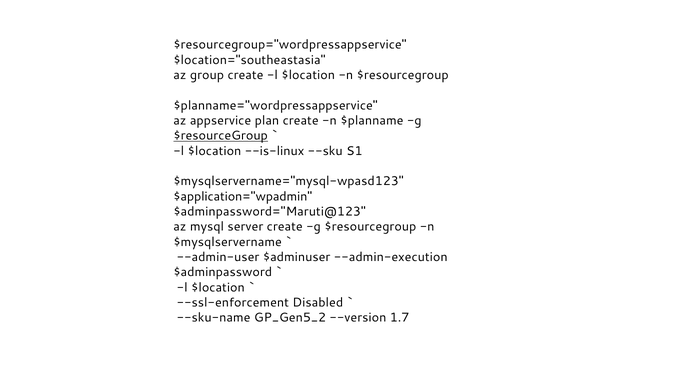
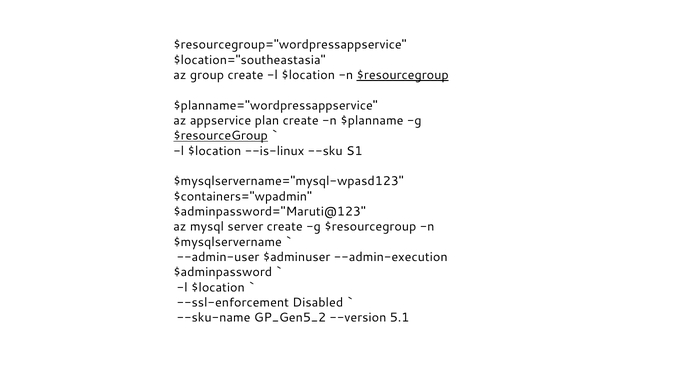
$resourcegroup at (403, 75) underline: none -> present
$application="wpadmin: $application="wpadmin -> $containers="wpadmin
1.7: 1.7 -> 5.1
